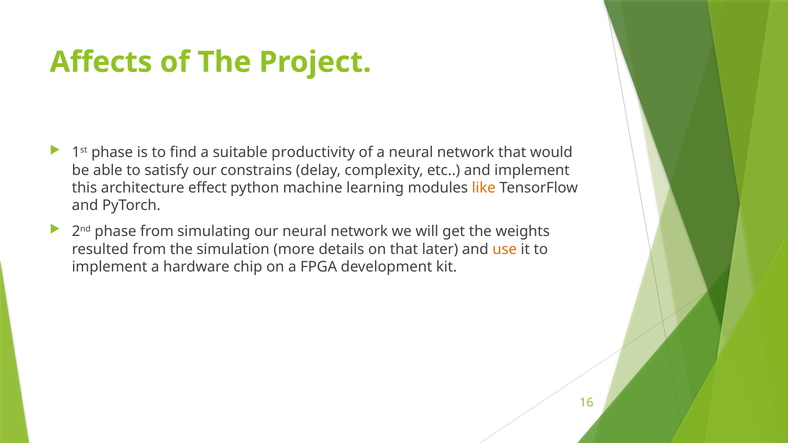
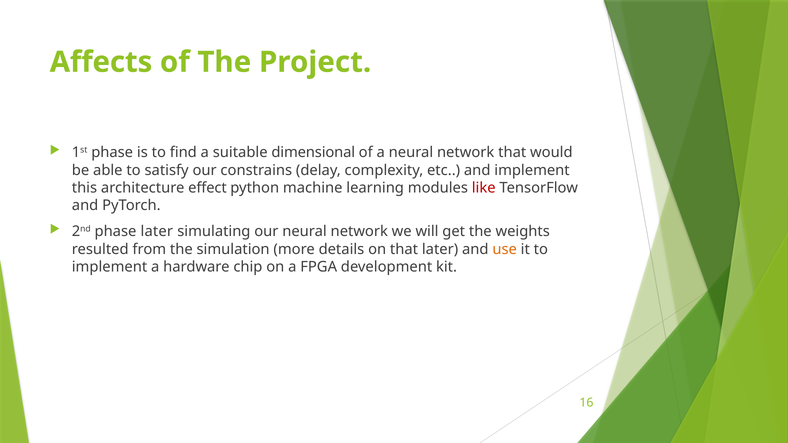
productivity: productivity -> dimensional
like colour: orange -> red
phase from: from -> later
